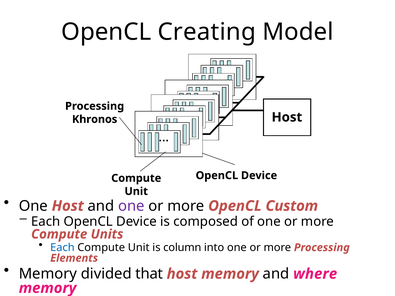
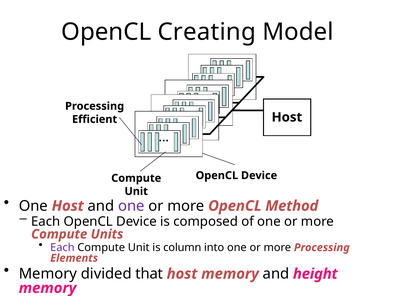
Khronos: Khronos -> Efficient
Custom: Custom -> Method
Each at (62, 248) colour: blue -> purple
where: where -> height
